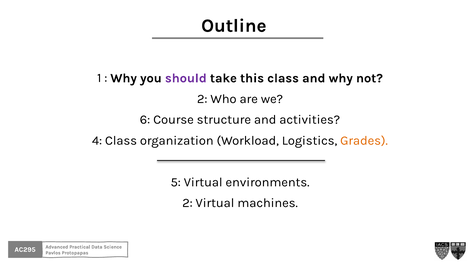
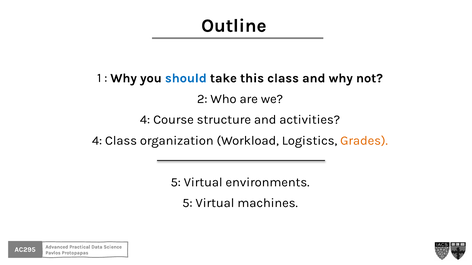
should colour: purple -> blue
6 at (145, 120): 6 -> 4
2 at (187, 203): 2 -> 5
